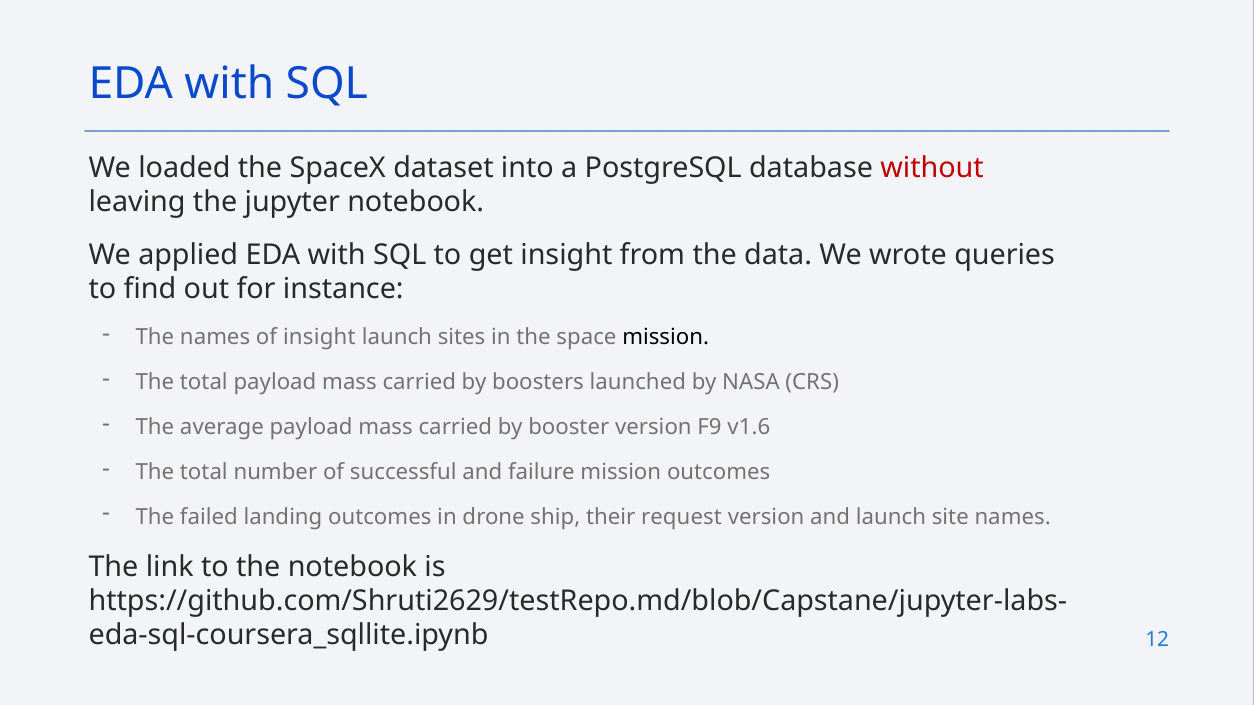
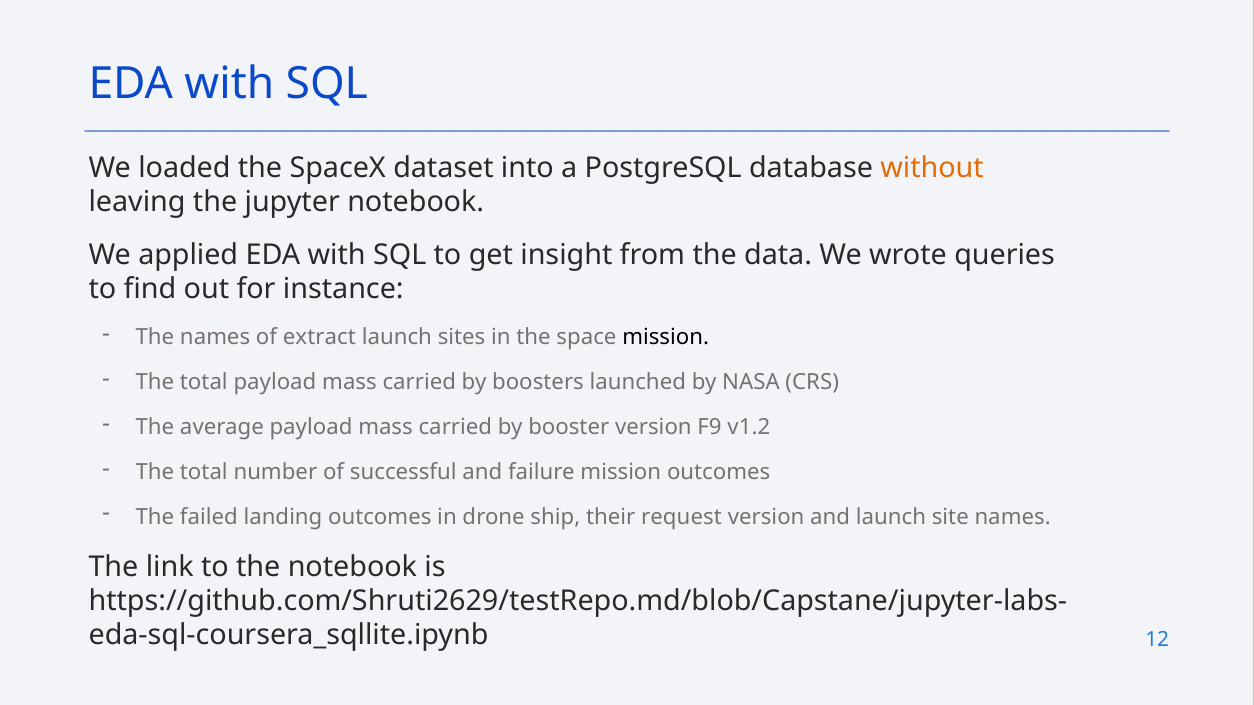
without colour: red -> orange
of insight: insight -> extract
v1.6: v1.6 -> v1.2
